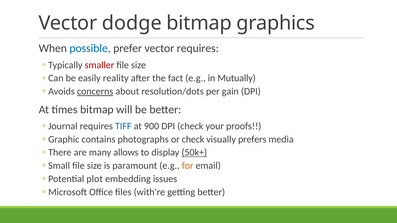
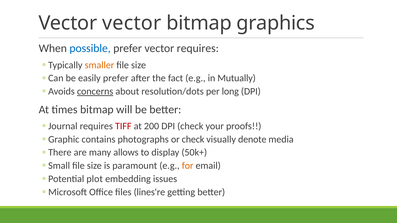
Vector dodge: dodge -> vector
smaller colour: red -> orange
easily reality: reality -> prefer
gain: gain -> long
TIFF colour: blue -> red
900: 900 -> 200
prefers: prefers -> denote
50k+ underline: present -> none
with're: with're -> lines're
